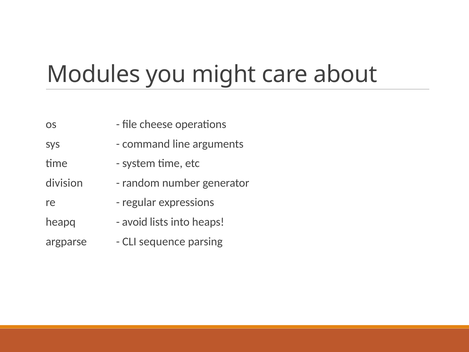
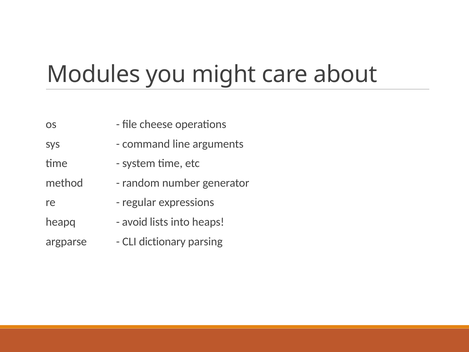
division: division -> method
sequence: sequence -> dictionary
